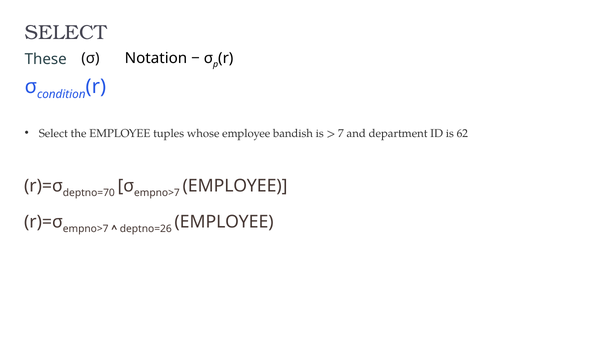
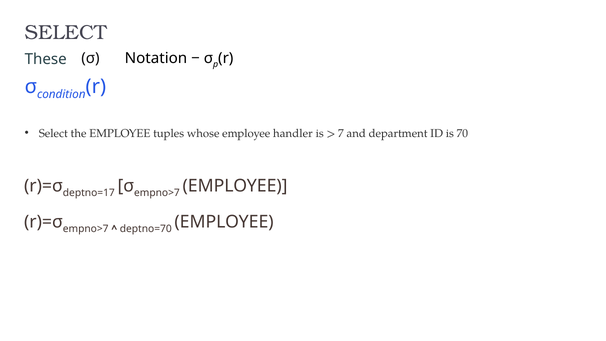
bandish: bandish -> handler
62: 62 -> 70
deptno=70: deptno=70 -> deptno=17
deptno=26: deptno=26 -> deptno=70
